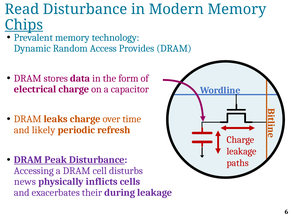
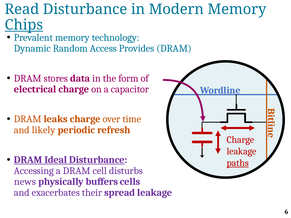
Peak: Peak -> Ideal
paths underline: none -> present
inflicts: inflicts -> buffers
during: during -> spread
